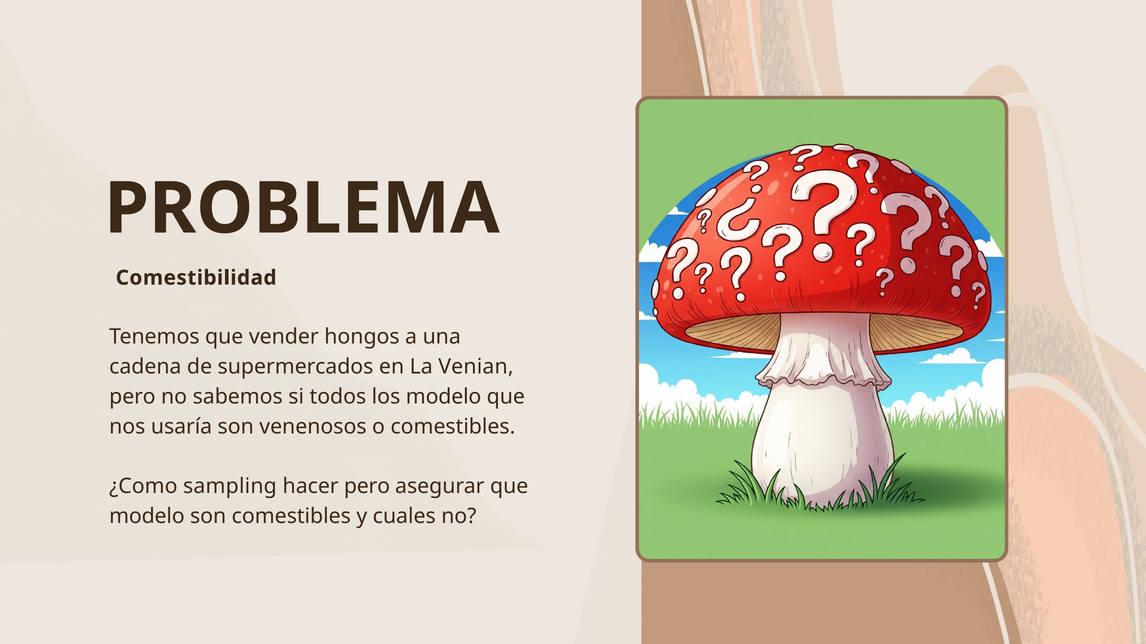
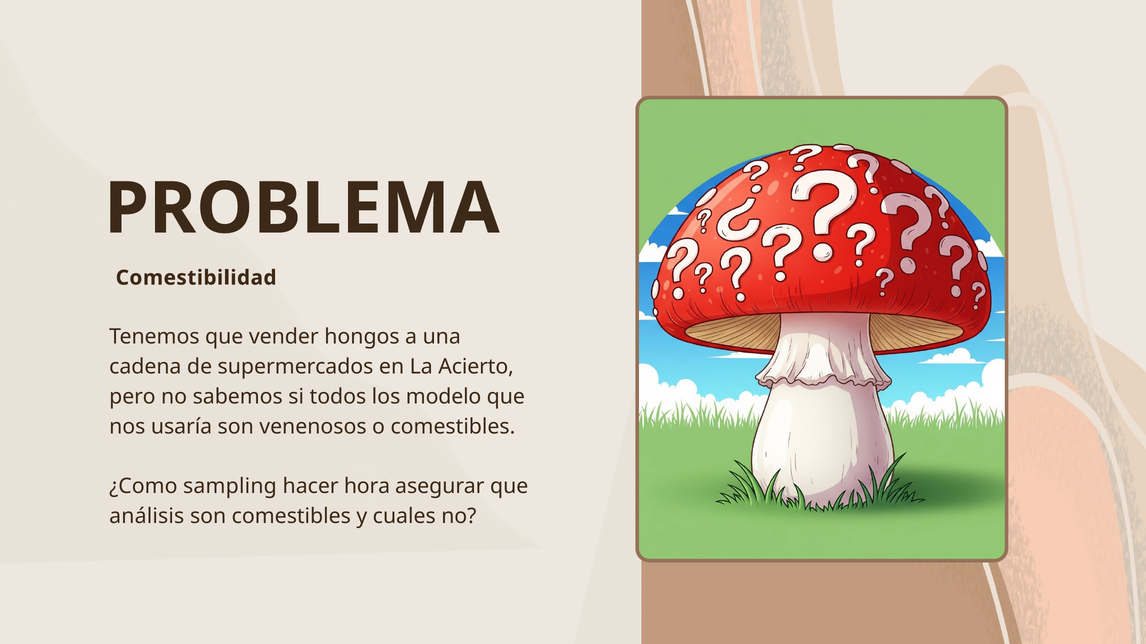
Venian: Venian -> Acierto
hacer pero: pero -> hora
modelo at (147, 516): modelo -> análisis
